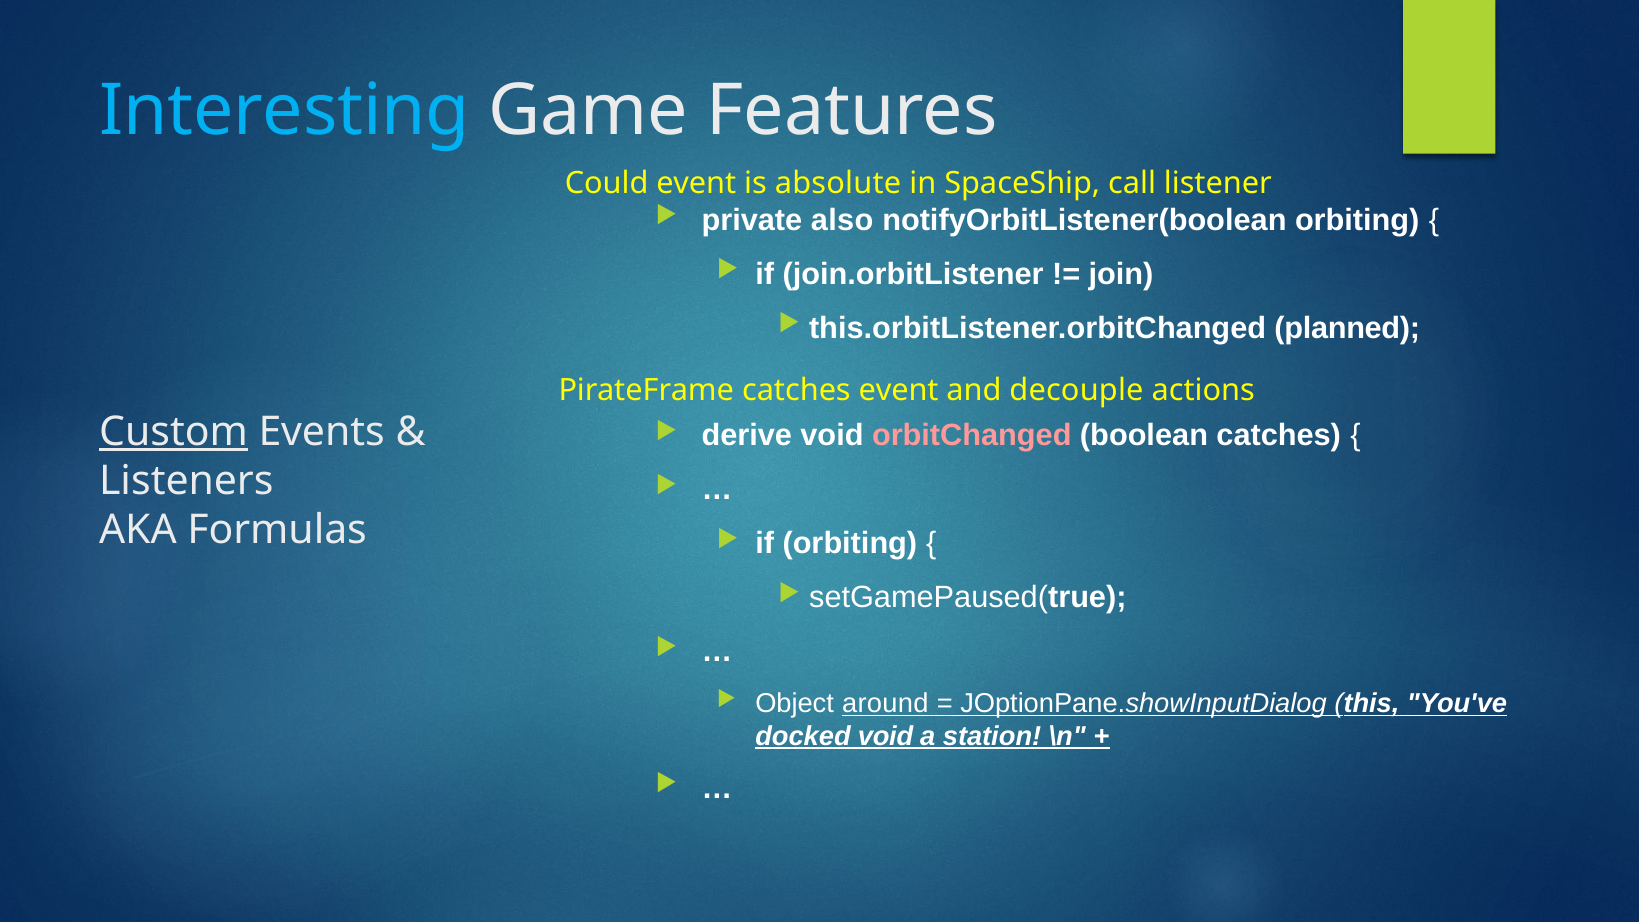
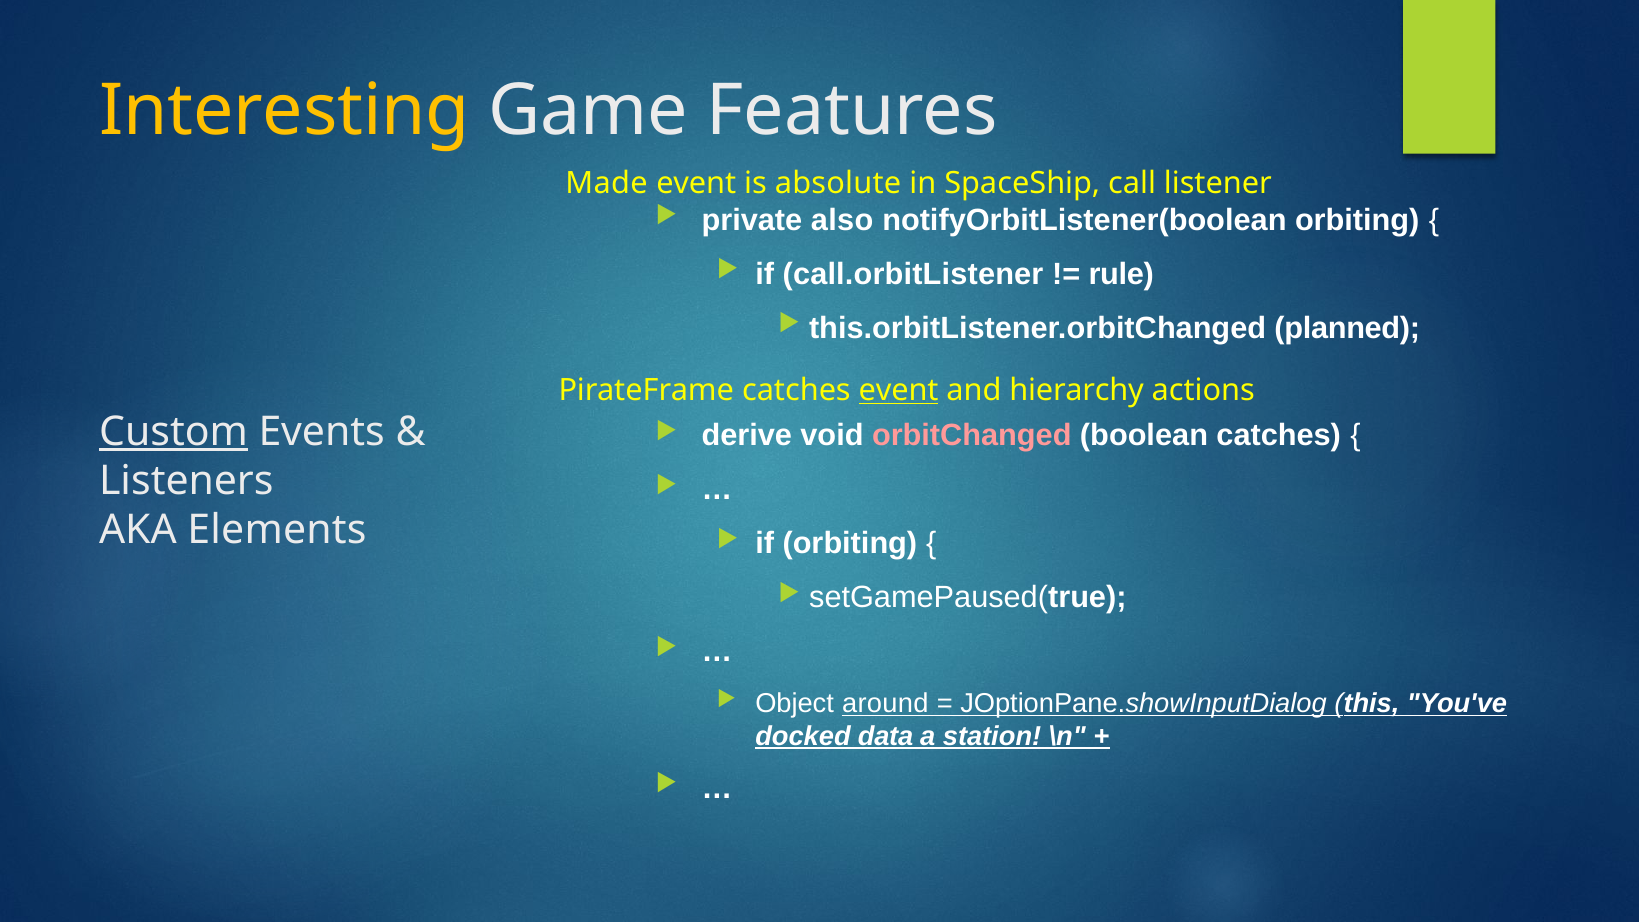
Interesting colour: light blue -> yellow
Could: Could -> Made
join.orbitListener: join.orbitListener -> call.orbitListener
join: join -> rule
event at (899, 390) underline: none -> present
decouple: decouple -> hierarchy
Formulas: Formulas -> Elements
docked void: void -> data
